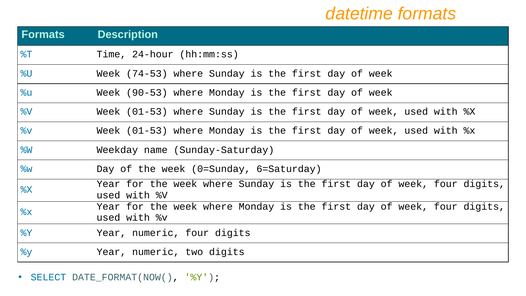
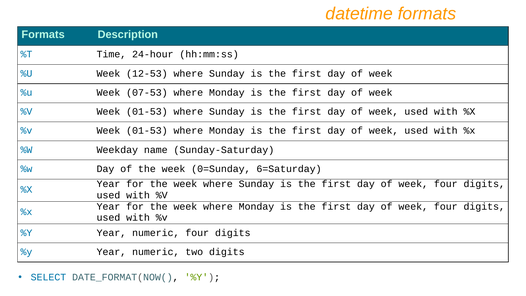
74-53: 74-53 -> 12-53
90-53: 90-53 -> 07-53
